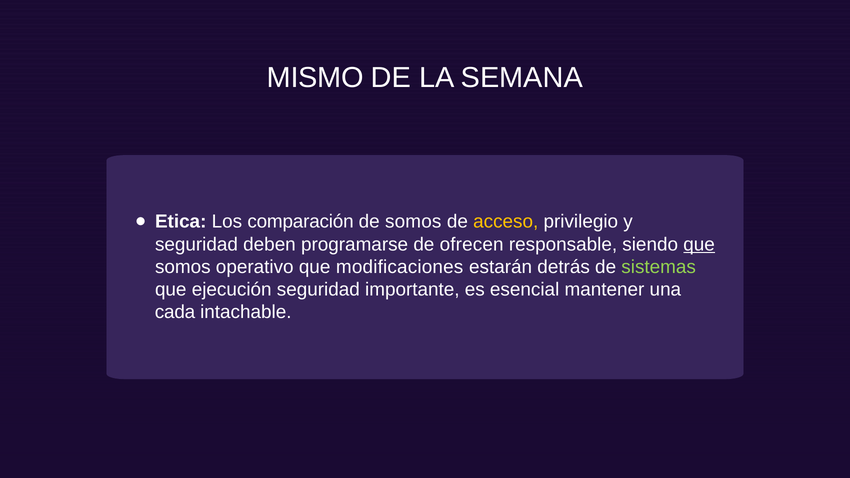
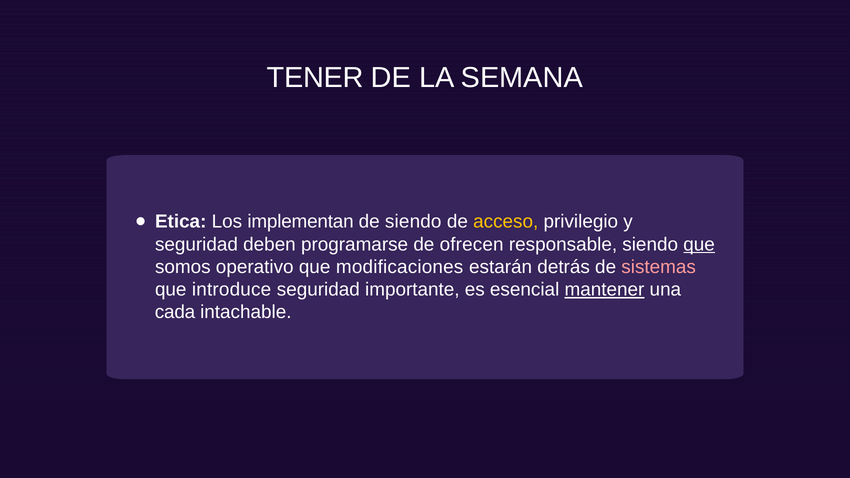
MISMO: MISMO -> TENER
comparación: comparación -> implementan
de somos: somos -> siendo
sistemas colour: light green -> pink
ejecución: ejecución -> introduce
mantener underline: none -> present
